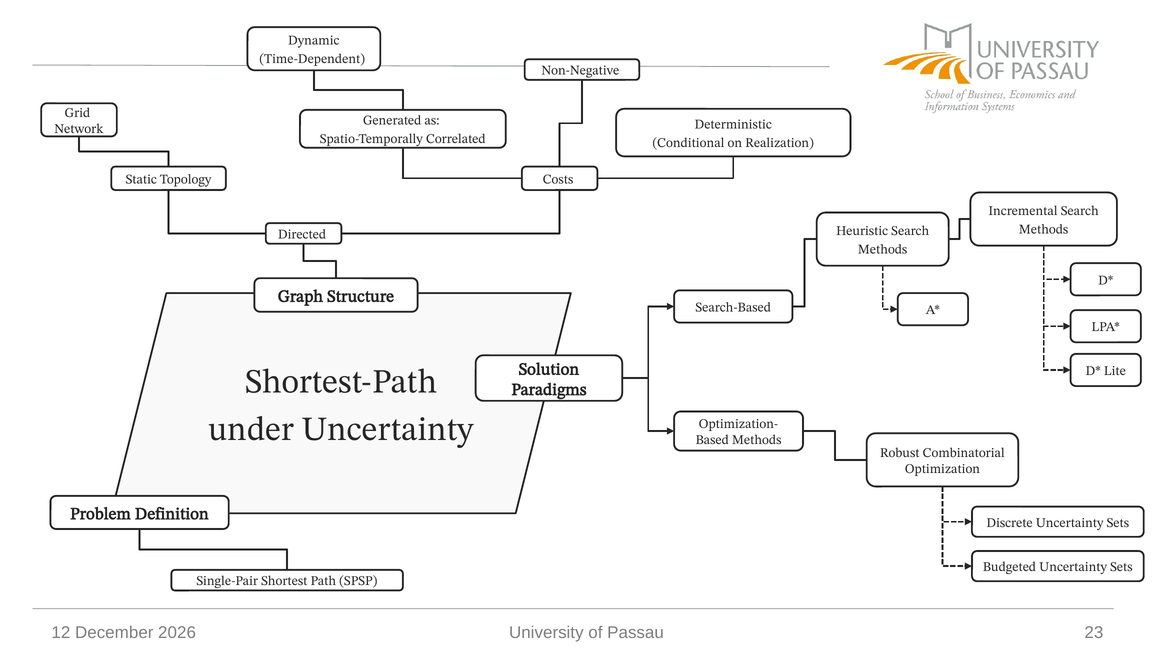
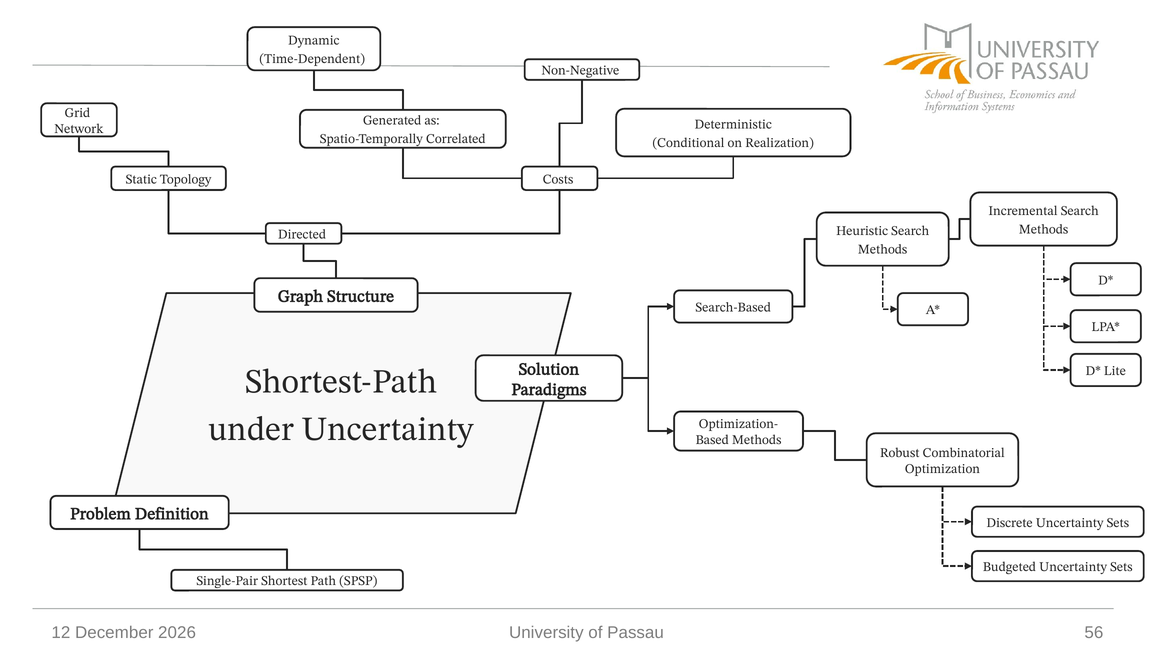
23: 23 -> 56
